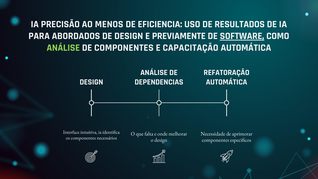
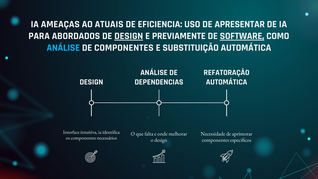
PRECISÃO: PRECISÃO -> AMEAÇAS
MENOS: MENOS -> ATUAIS
RESULTADOS: RESULTADOS -> APRESENTAR
DESIGN at (129, 36) underline: none -> present
ANÁLISE at (63, 48) colour: light green -> light blue
CAPACITAÇÃO: CAPACITAÇÃO -> SUBSTITUIÇÃO
